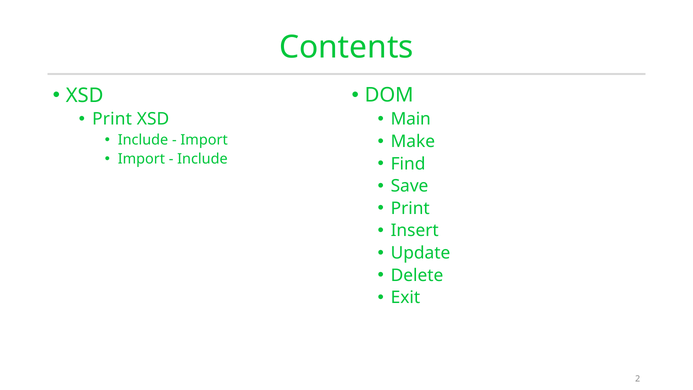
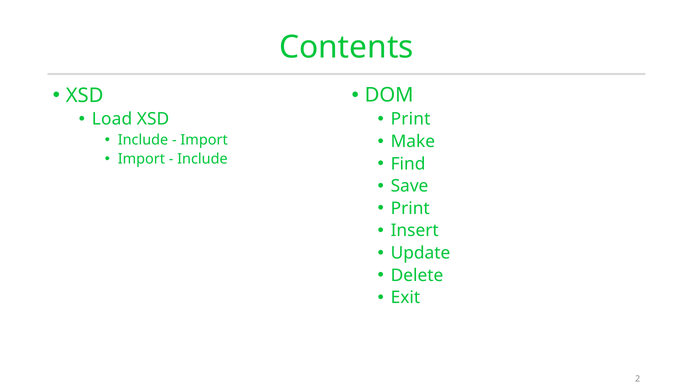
Print at (112, 119): Print -> Load
Main at (411, 119): Main -> Print
